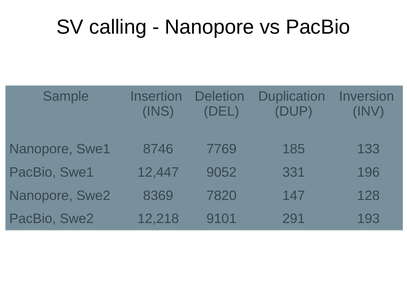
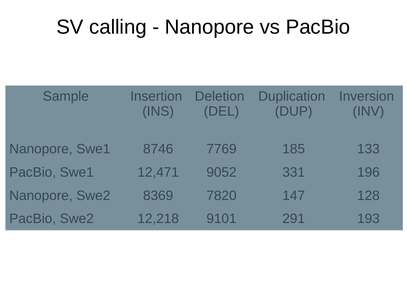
12,447: 12,447 -> 12,471
